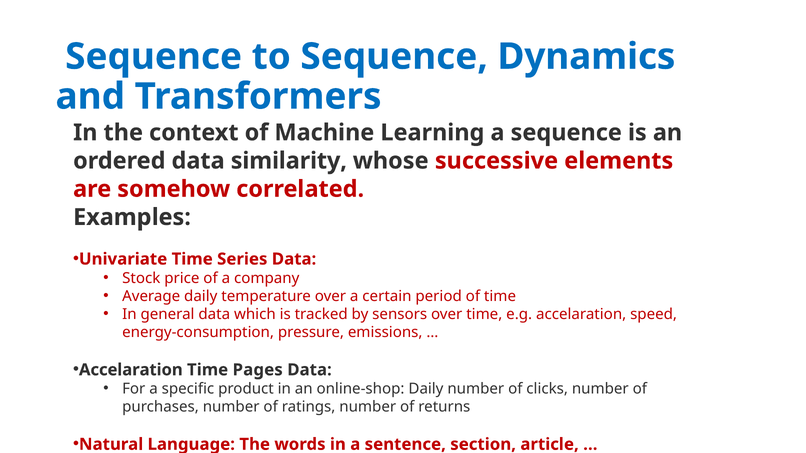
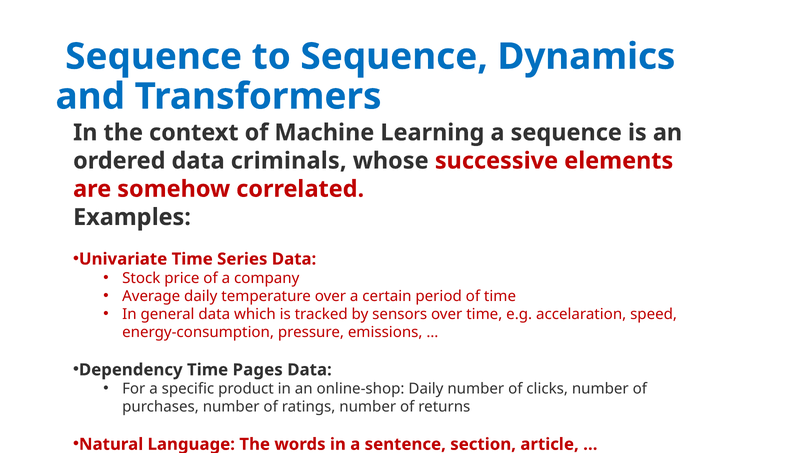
similarity: similarity -> criminals
Accelaration at (131, 370): Accelaration -> Dependency
